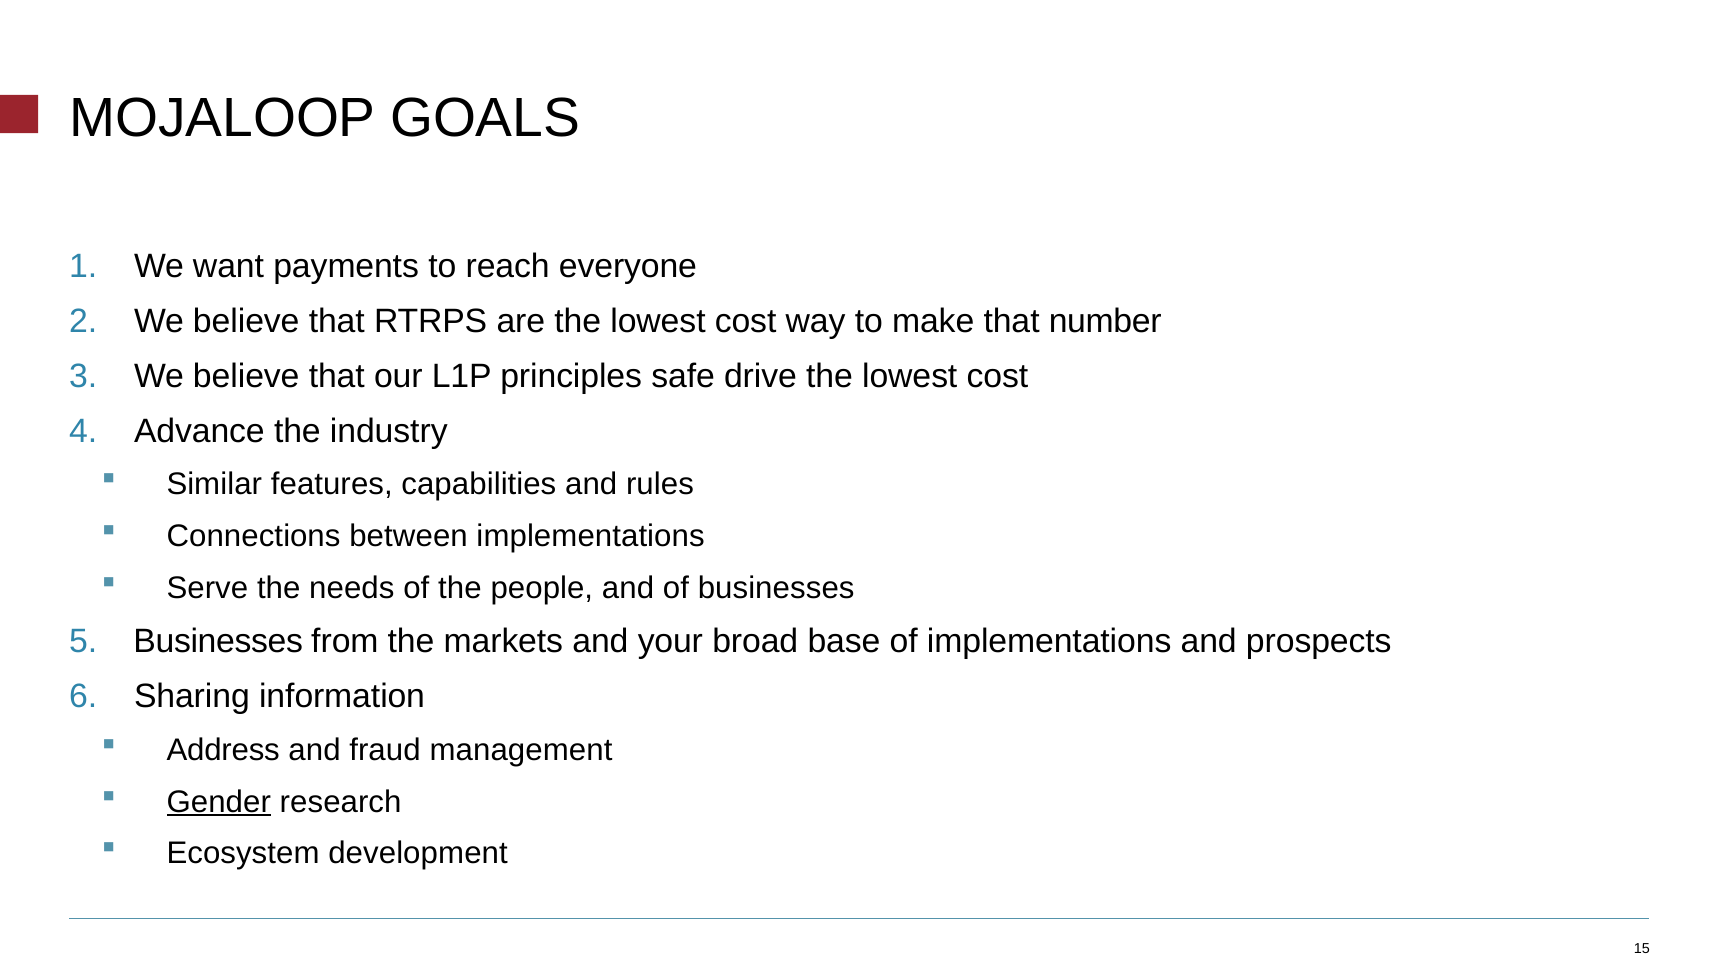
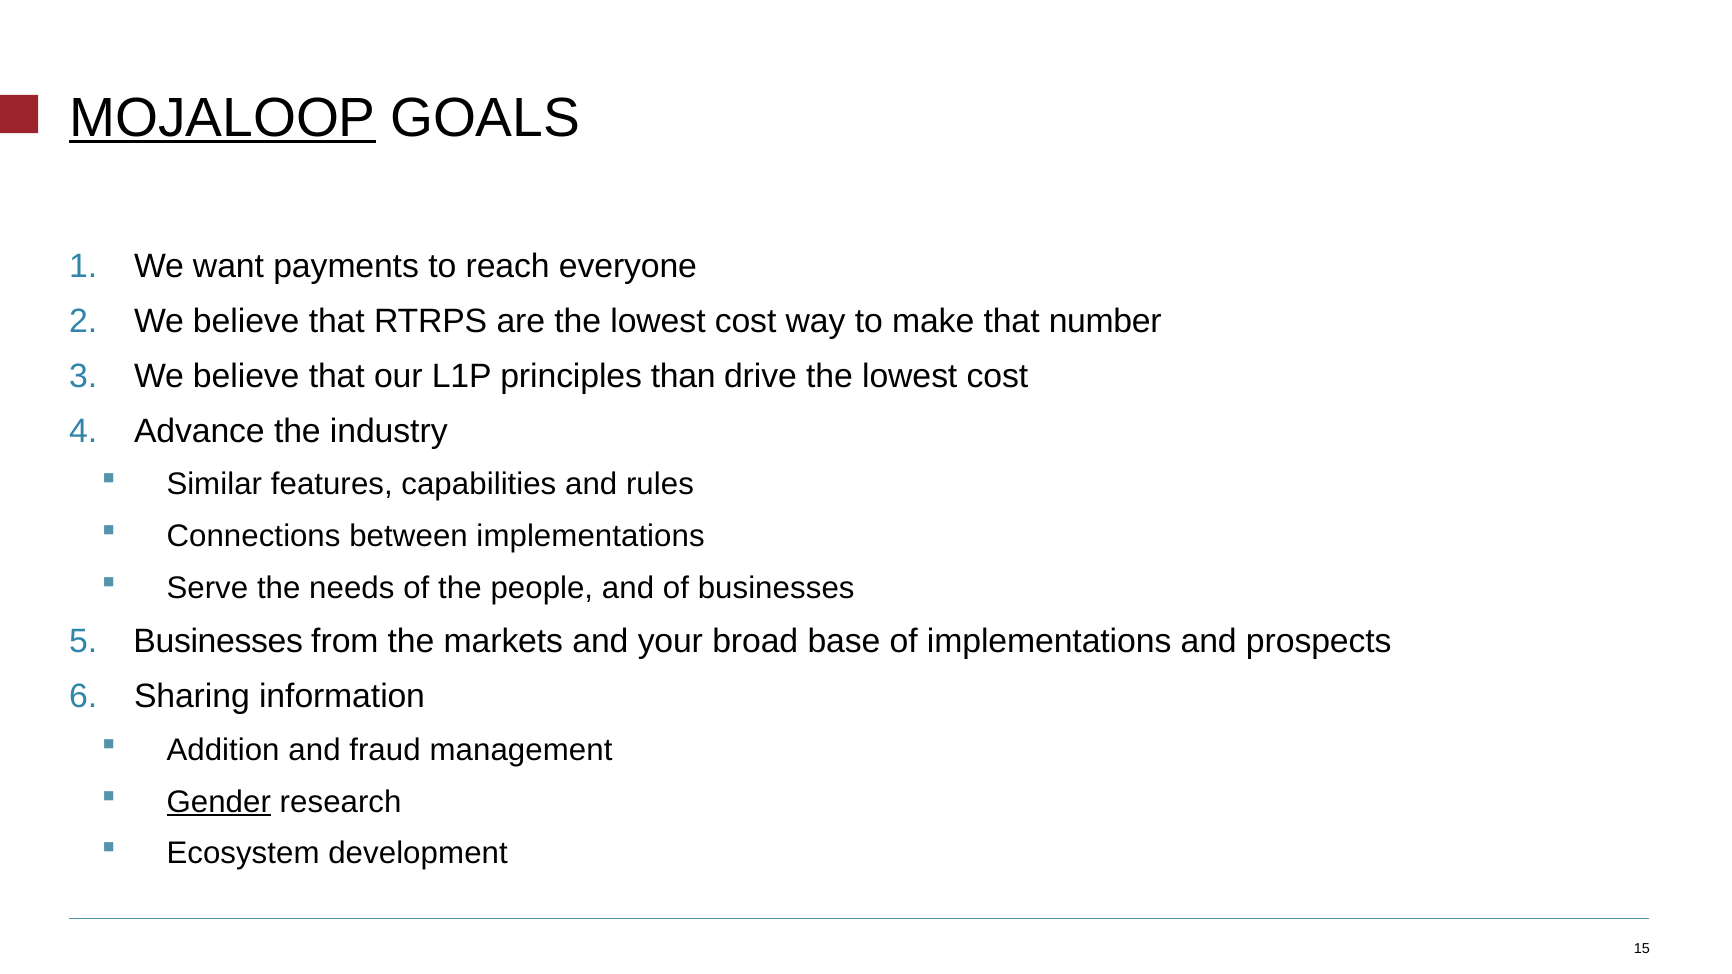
MOJALOOP underline: none -> present
safe: safe -> than
Address: Address -> Addition
